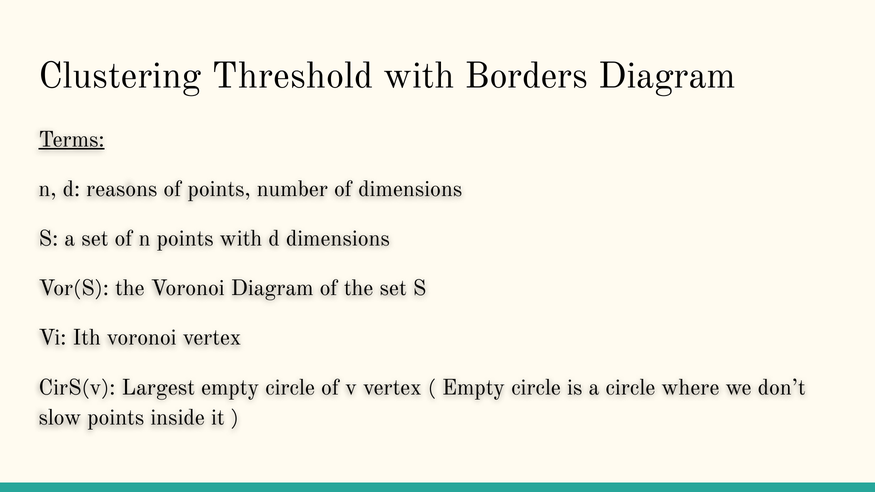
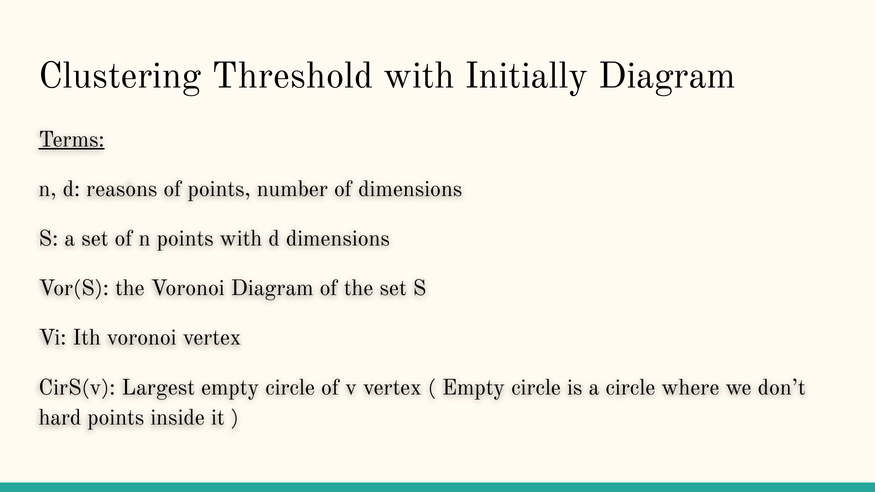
Borders: Borders -> Initially
slow: slow -> hard
